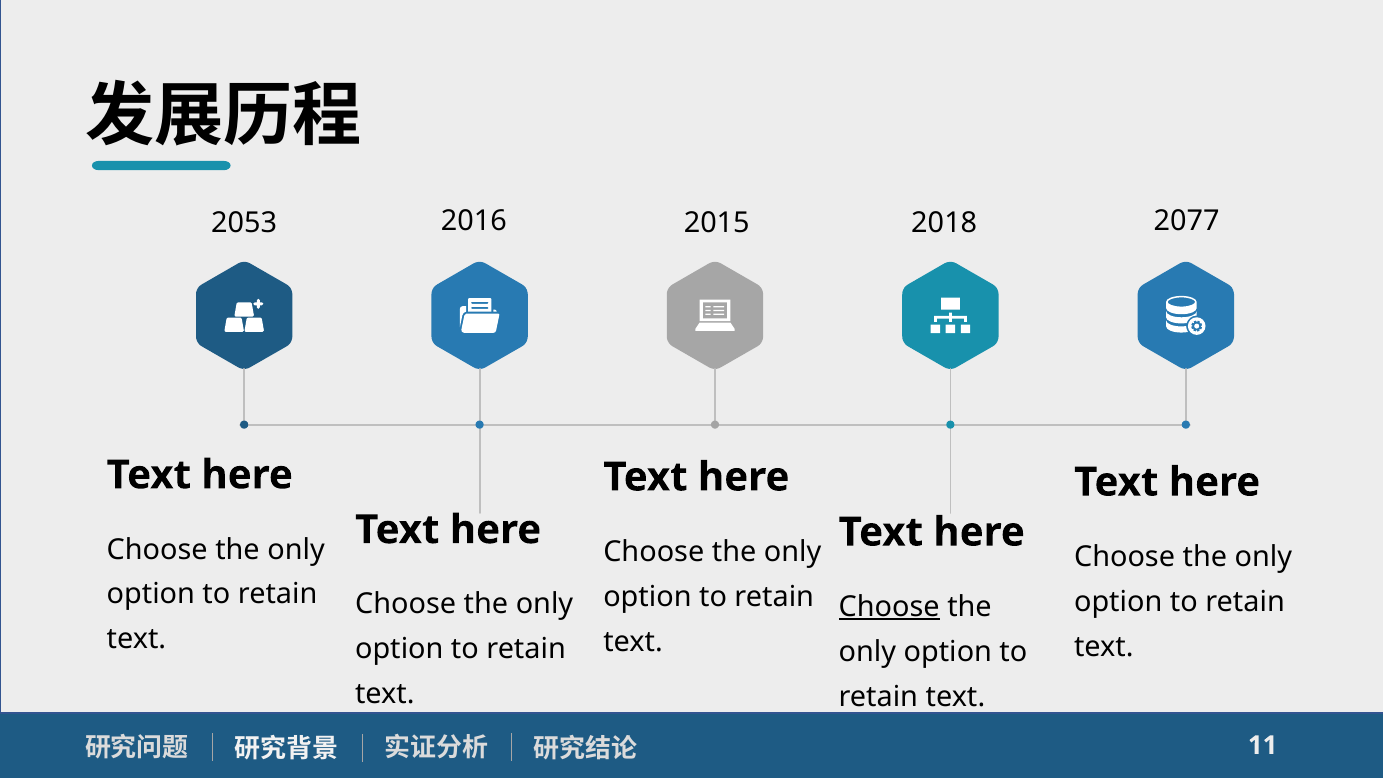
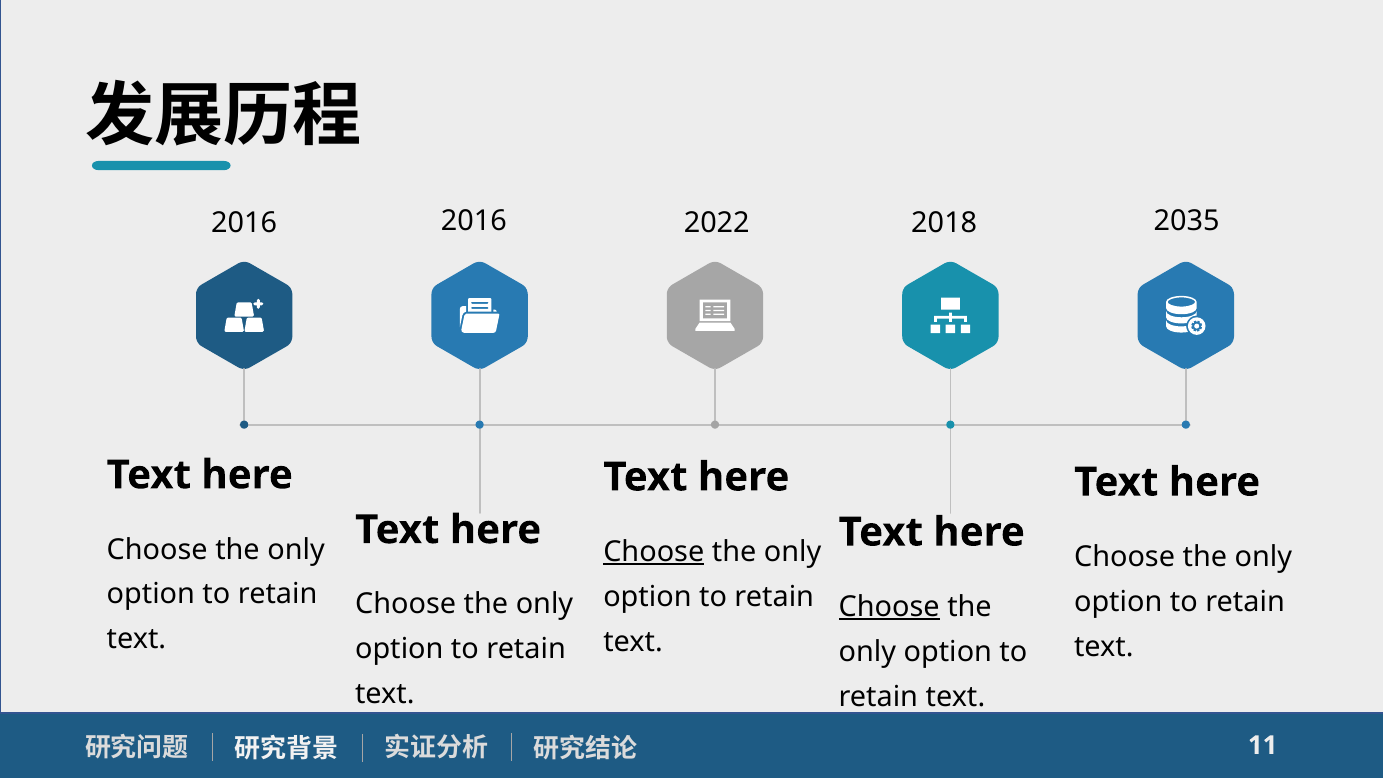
2053 at (244, 223): 2053 -> 2016
2015: 2015 -> 2022
2077: 2077 -> 2035
Choose at (654, 552) underline: none -> present
